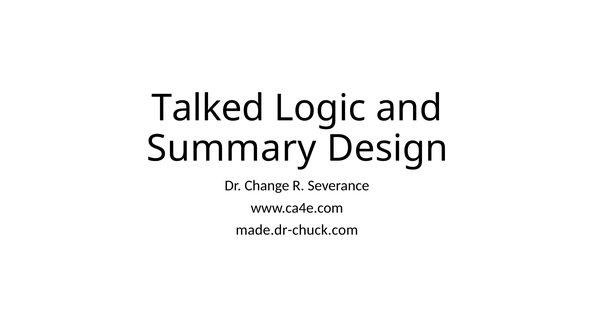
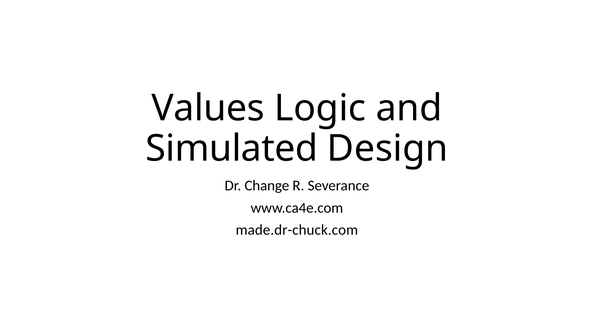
Talked: Talked -> Values
Summary: Summary -> Simulated
